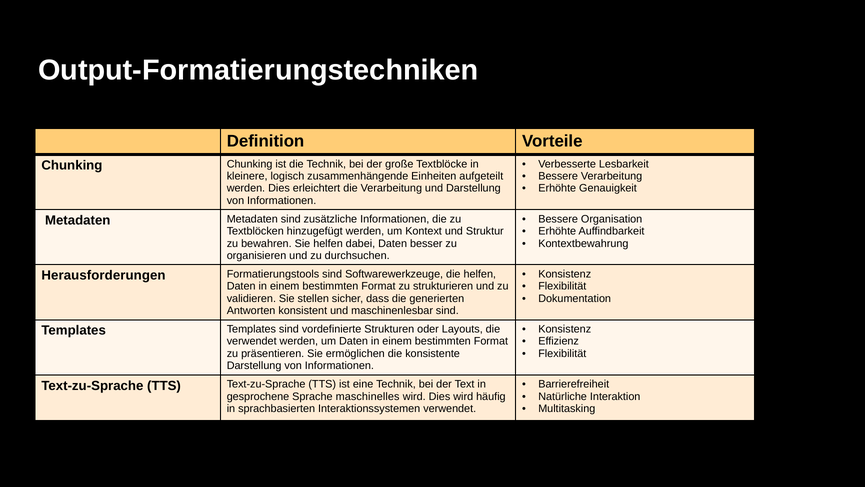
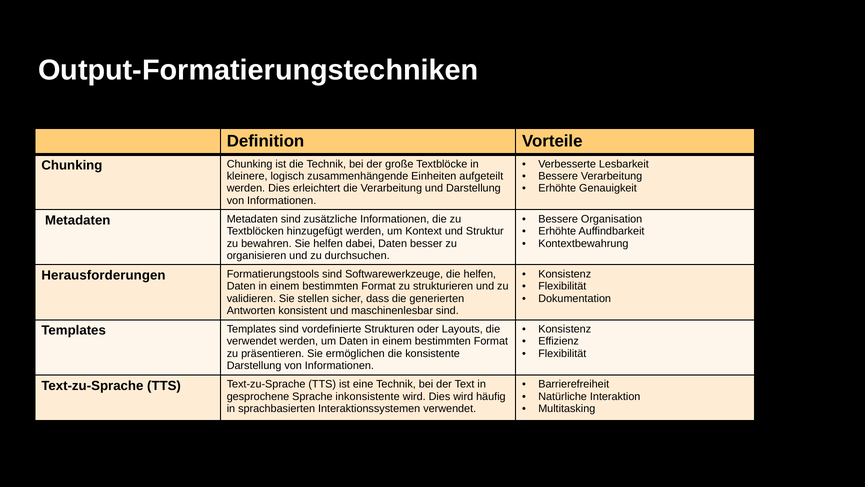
maschinelles: maschinelles -> inkonsistente
